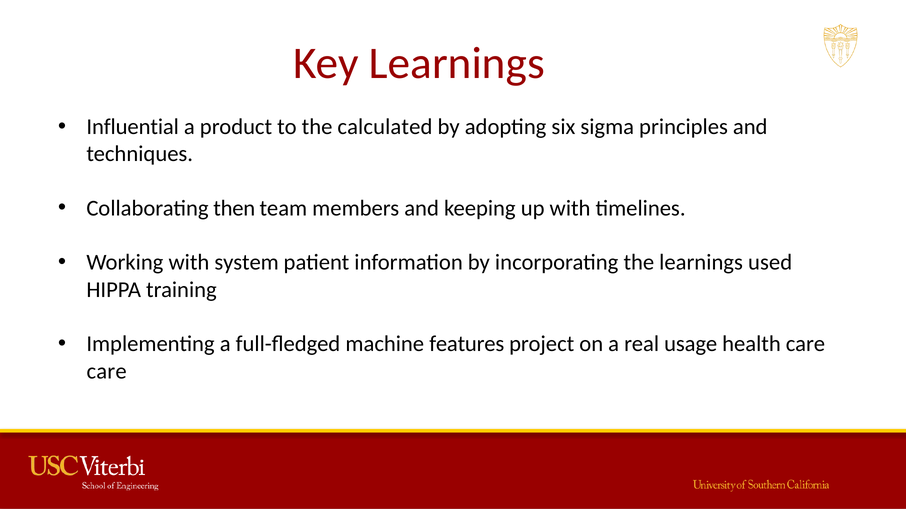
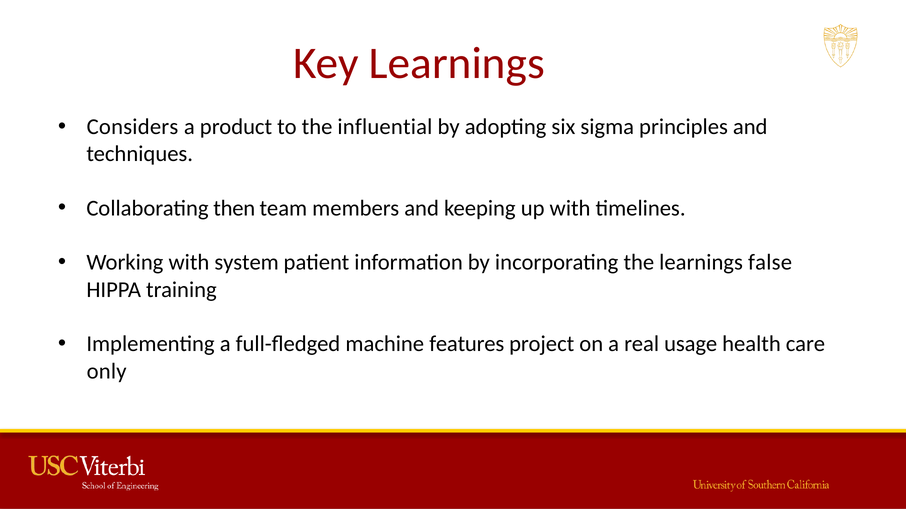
Influential: Influential -> Considers
calculated: calculated -> influential
used: used -> false
care at (107, 372): care -> only
